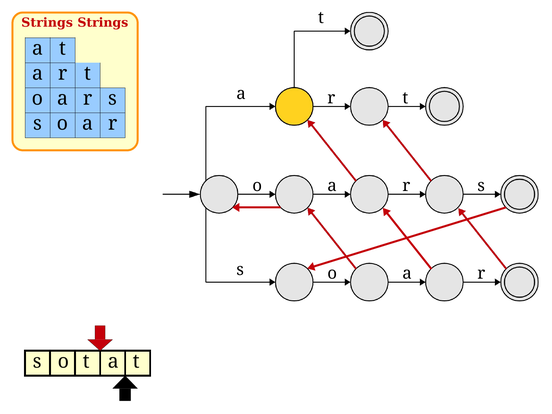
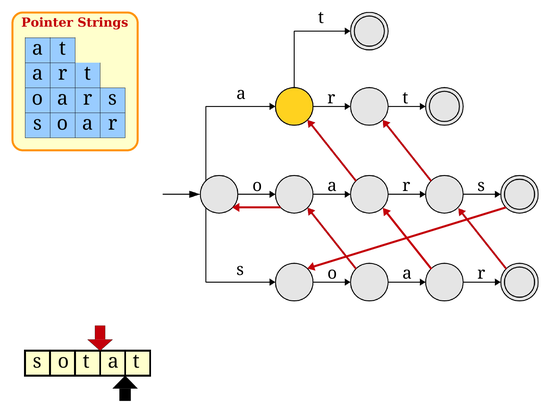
Strings at (47, 23): Strings -> Pointer
